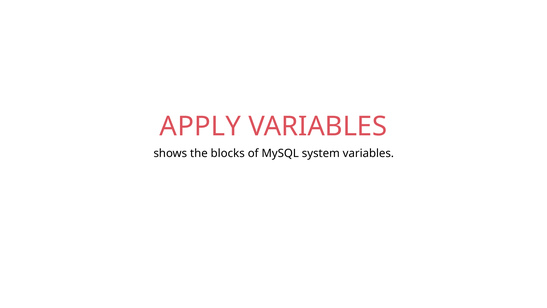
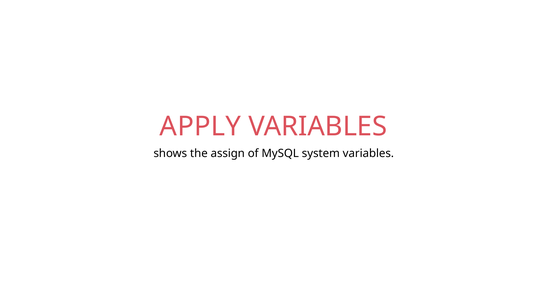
blocks: blocks -> assign
